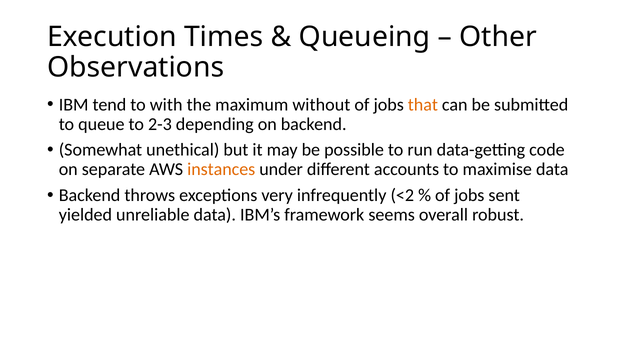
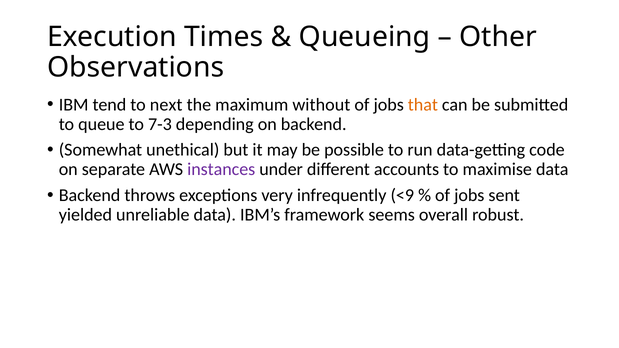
with: with -> next
2-3: 2-3 -> 7-3
instances colour: orange -> purple
<2: <2 -> <9
